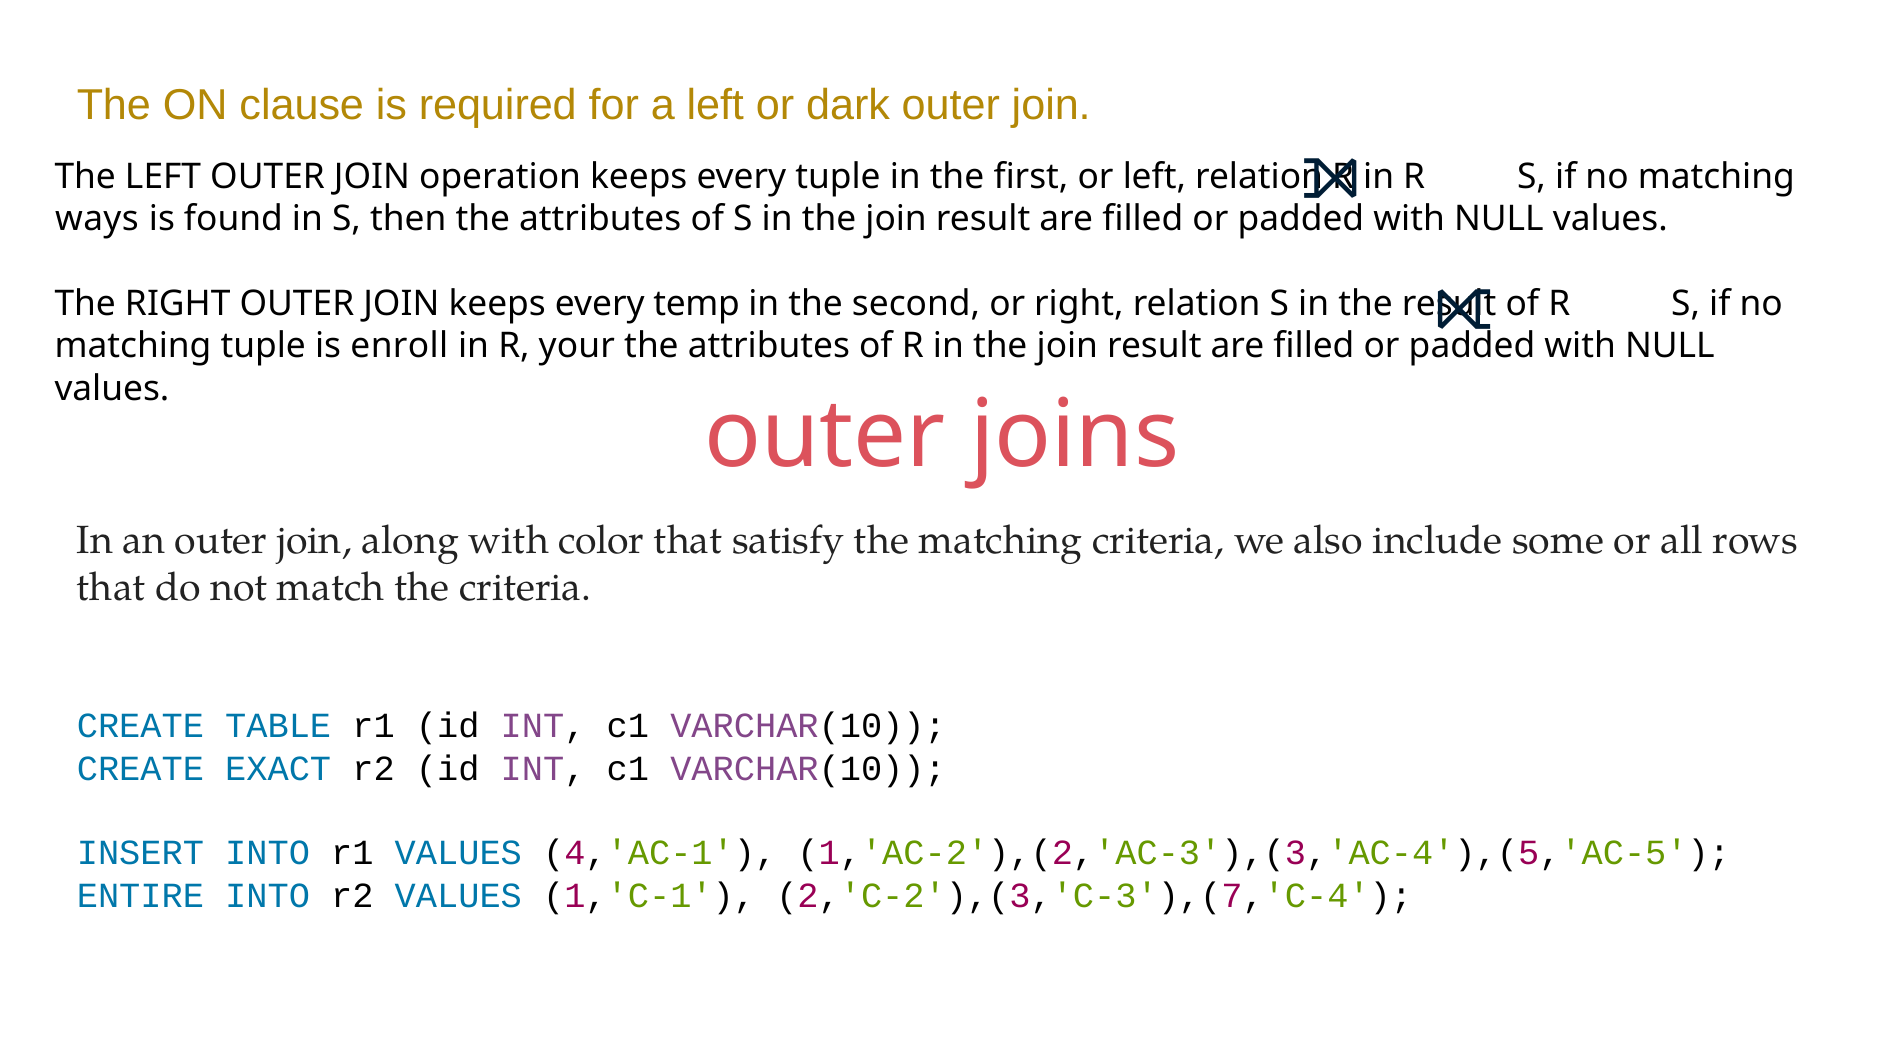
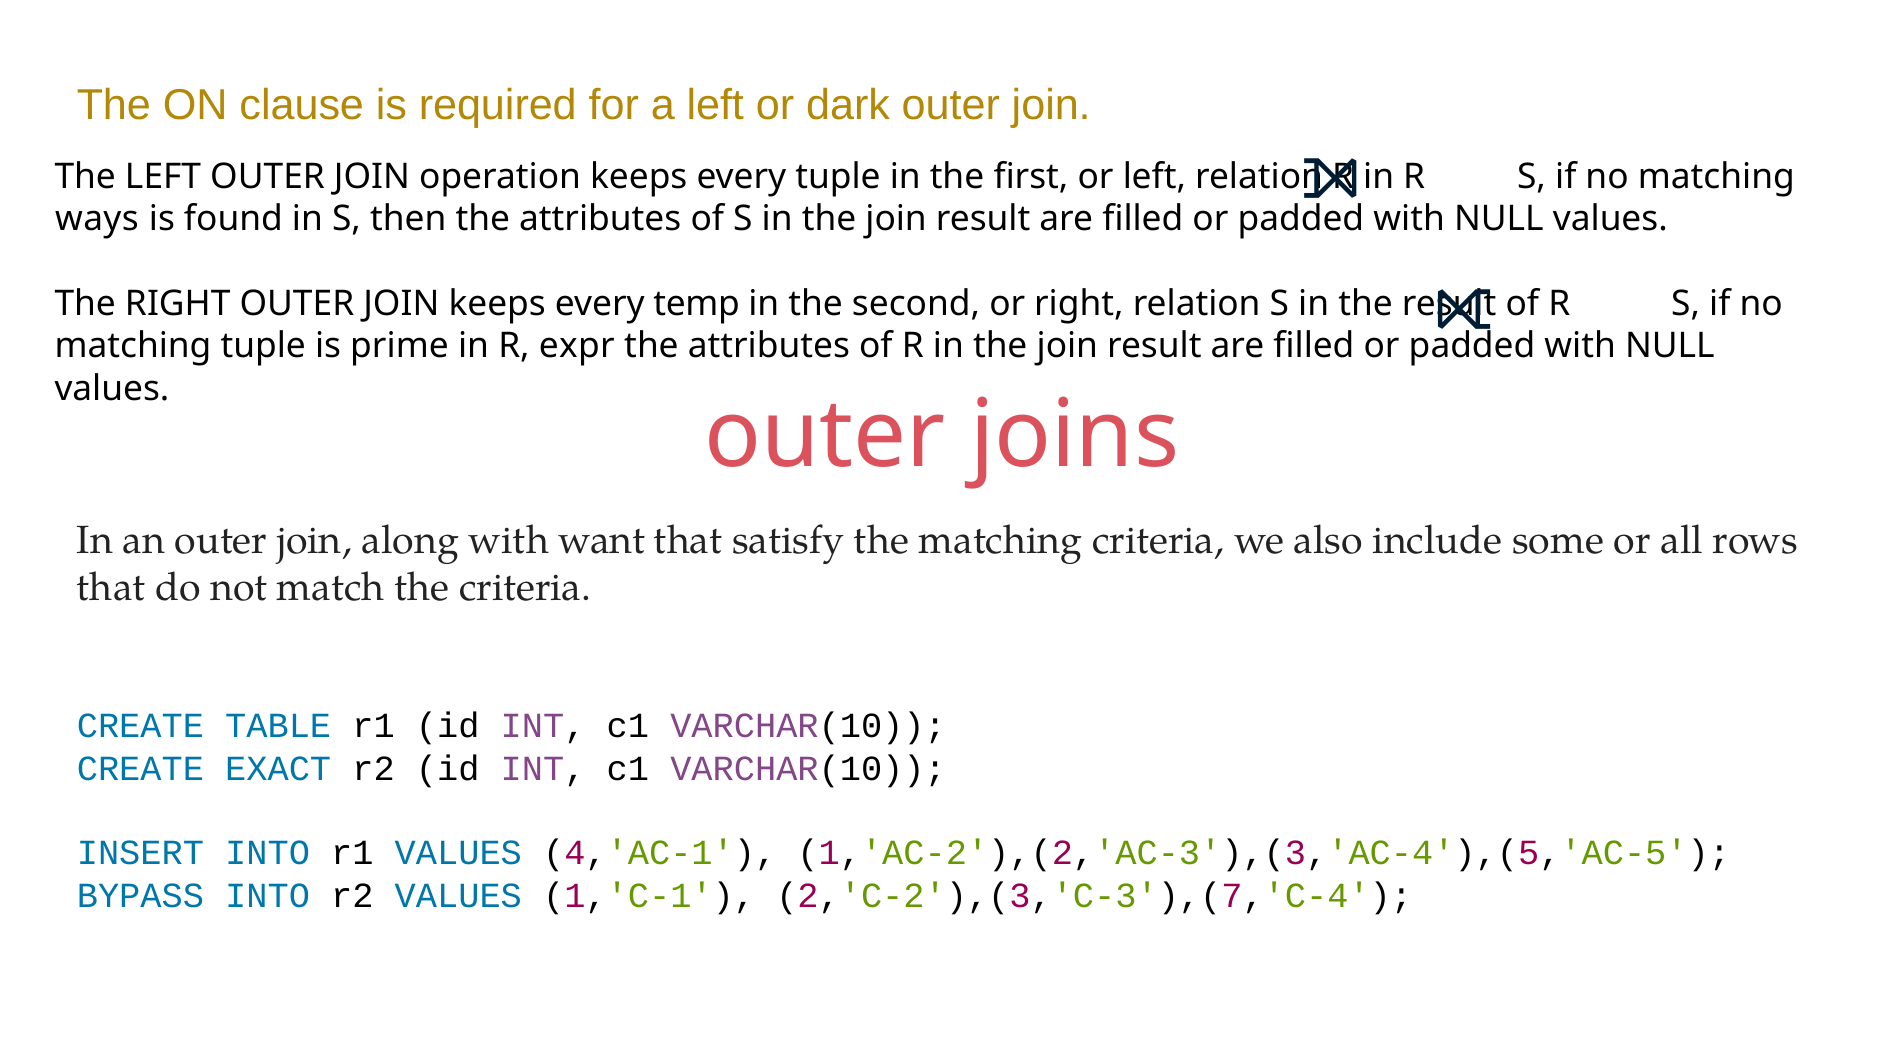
enroll: enroll -> prime
your: your -> expr
color: color -> want
ENTIRE: ENTIRE -> BYPASS
